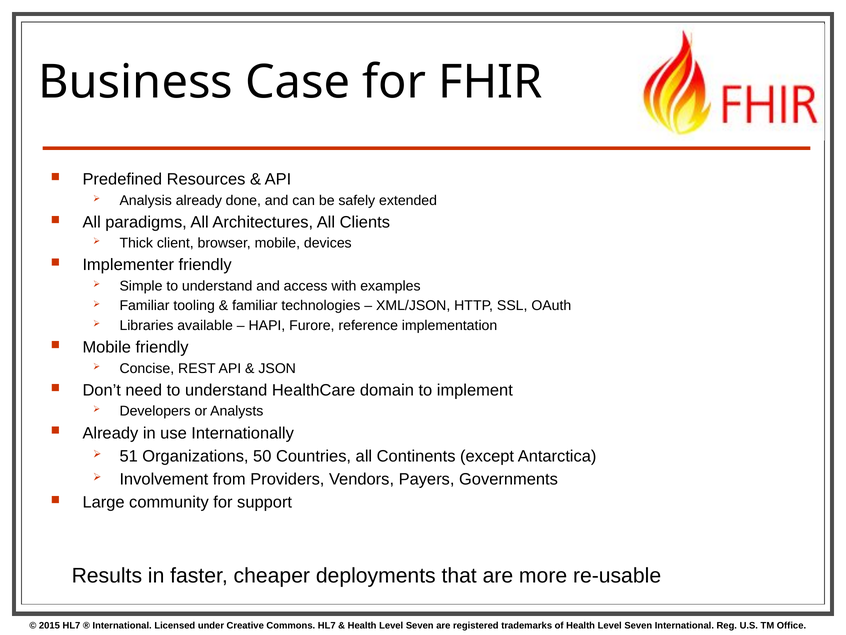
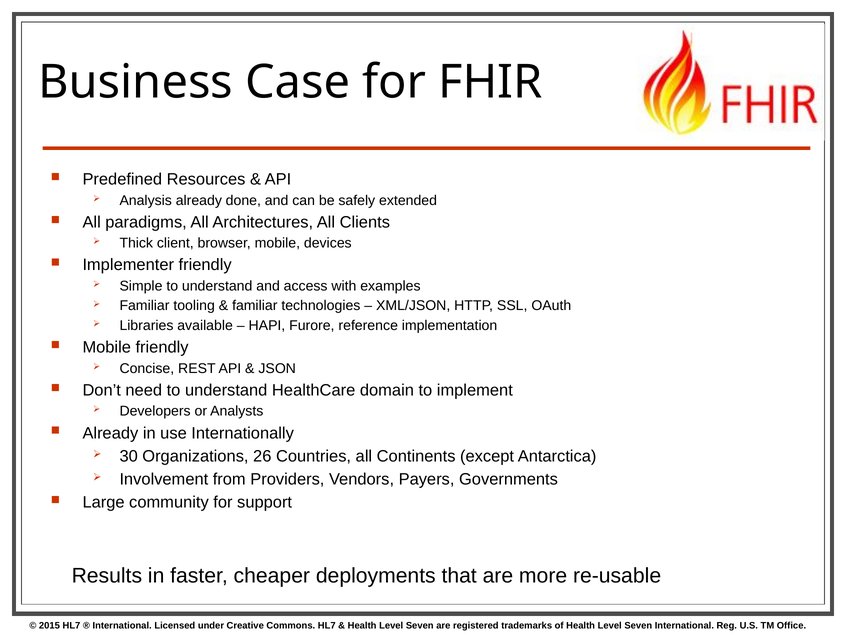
51: 51 -> 30
50: 50 -> 26
